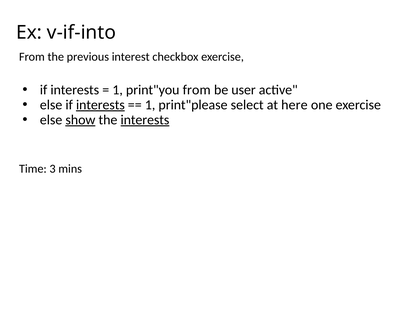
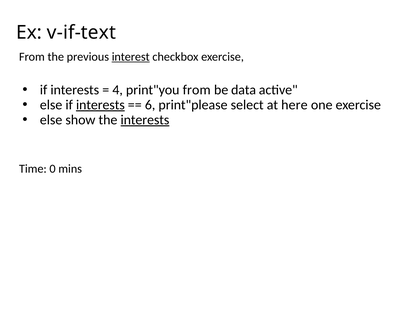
v-if-into: v-if-into -> v-if-text
interest underline: none -> present
1 at (118, 90): 1 -> 4
user: user -> data
1 at (150, 105): 1 -> 6
show underline: present -> none
3: 3 -> 0
